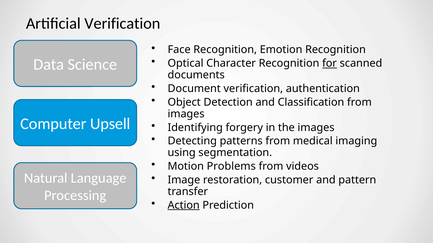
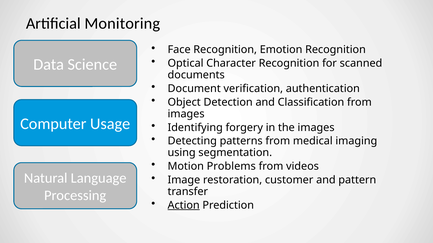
Artificial Verification: Verification -> Monitoring
for underline: present -> none
Upsell: Upsell -> Usage
